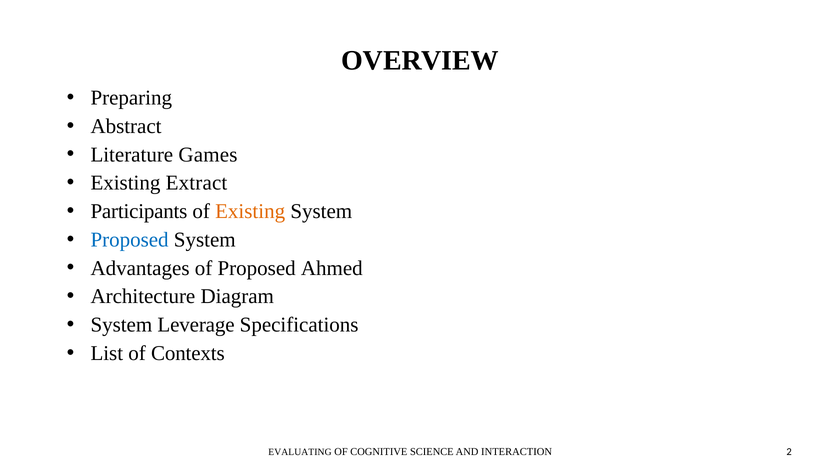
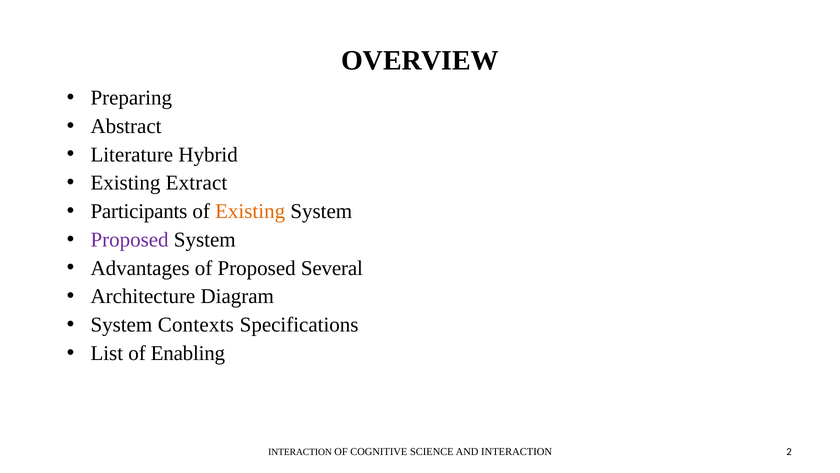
Games: Games -> Hybrid
Proposed at (130, 240) colour: blue -> purple
Ahmed: Ahmed -> Several
Leverage: Leverage -> Contexts
Contexts: Contexts -> Enabling
EVALUATING at (300, 452): EVALUATING -> INTERACTION
